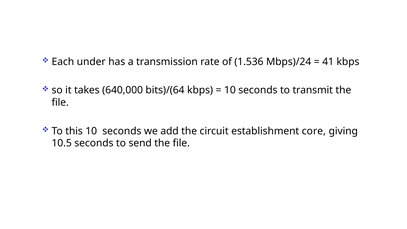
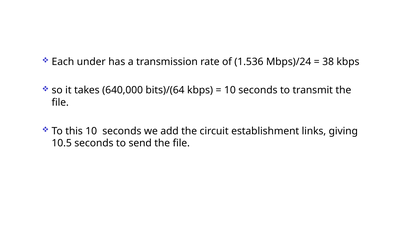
41: 41 -> 38
core: core -> links
